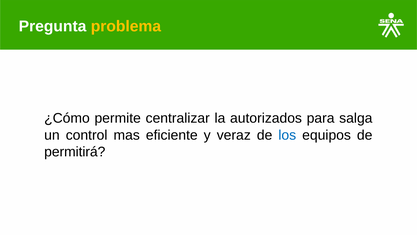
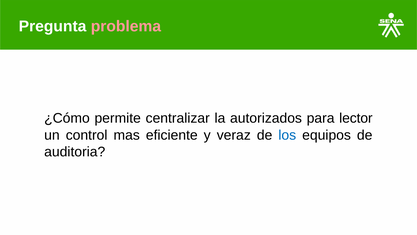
problema colour: yellow -> pink
salga: salga -> lector
permitirá: permitirá -> auditoria
